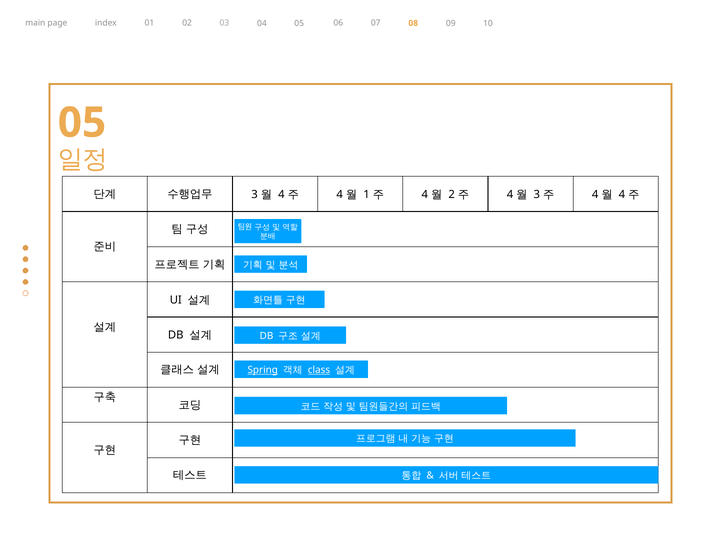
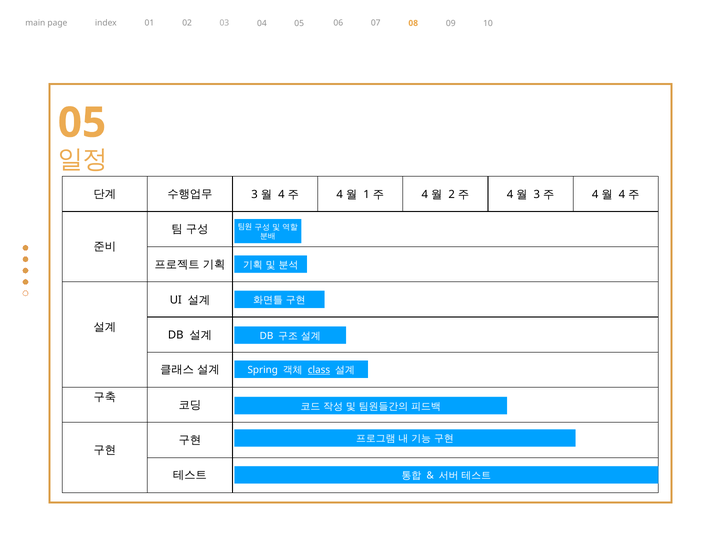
Spring underline: present -> none
